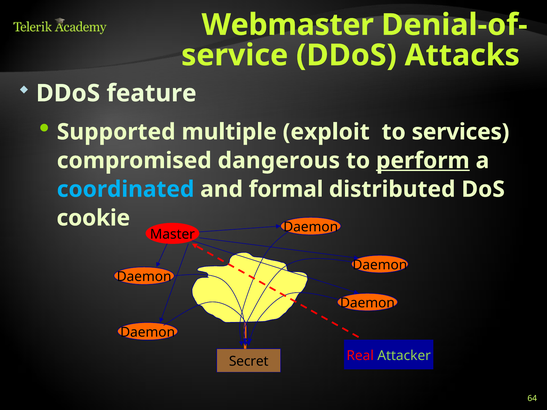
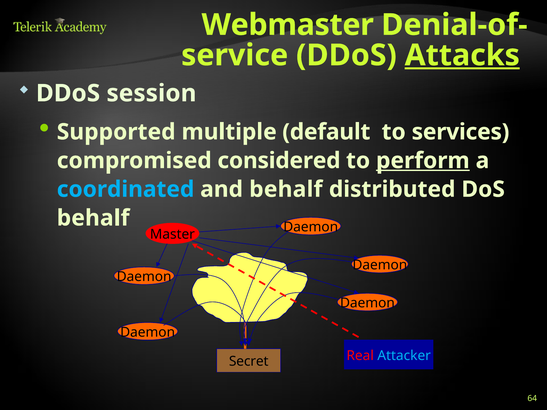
Attacks underline: none -> present
feature: feature -> session
exploit: exploit -> default
dangerous: dangerous -> considered
and formal: formal -> behalf
cookie at (93, 218): cookie -> behalf
Attacker colour: light green -> light blue
